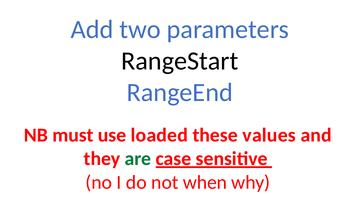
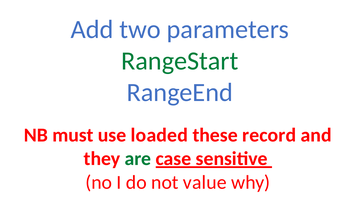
RangeStart colour: black -> green
values: values -> record
when: when -> value
